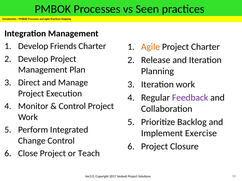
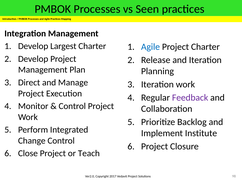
Friends: Friends -> Largest
Agile at (150, 47) colour: orange -> blue
Exercise: Exercise -> Institute
